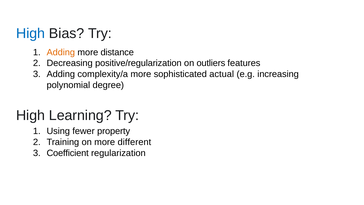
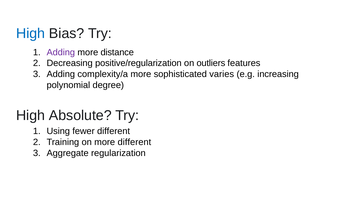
Adding at (61, 52) colour: orange -> purple
actual: actual -> varies
Learning: Learning -> Absolute
fewer property: property -> different
Coefficient: Coefficient -> Aggregate
